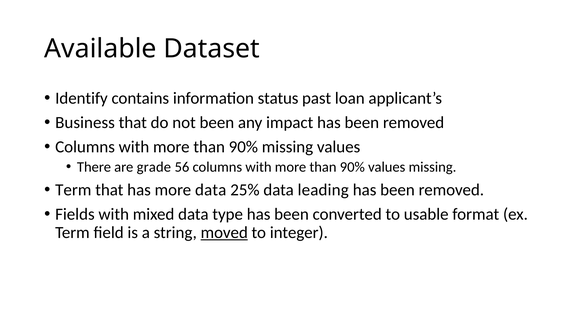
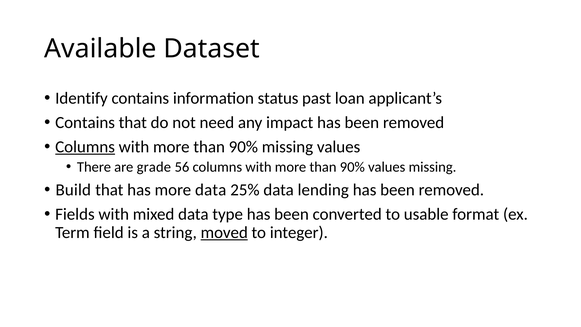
Business at (85, 123): Business -> Contains
not been: been -> need
Columns at (85, 147) underline: none -> present
Term at (73, 190): Term -> Build
leading: leading -> lending
